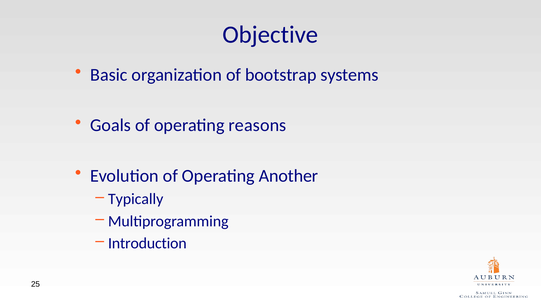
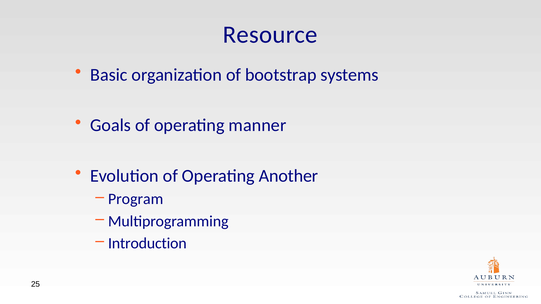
Objective: Objective -> Resource
reasons: reasons -> manner
Typically: Typically -> Program
